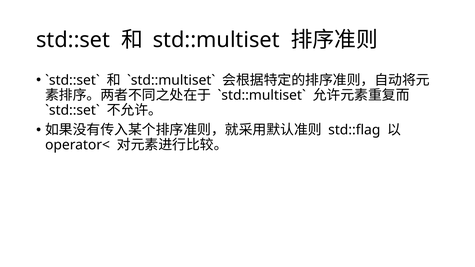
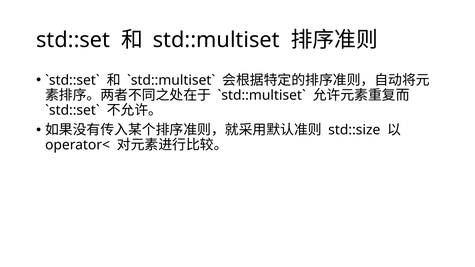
std::flag: std::flag -> std::size
